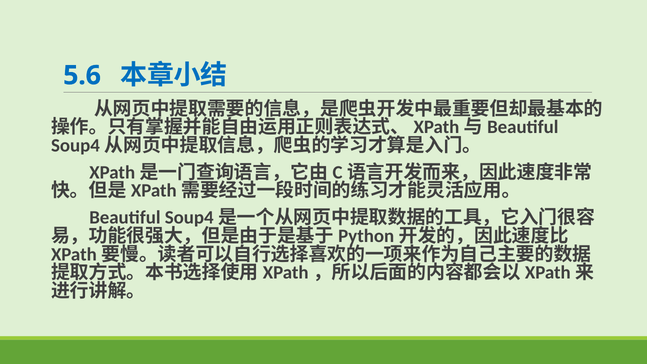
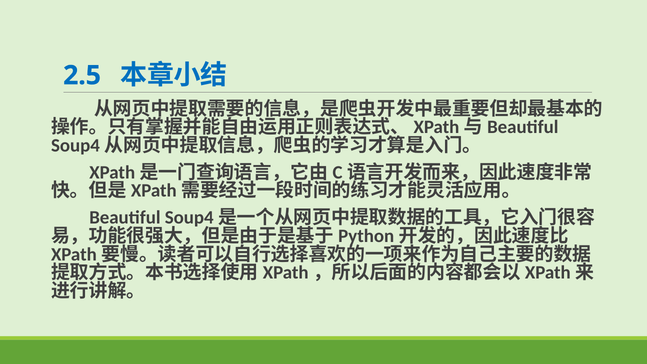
5.6: 5.6 -> 2.5
